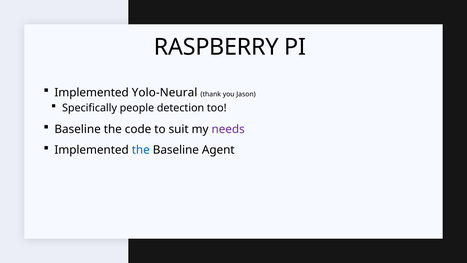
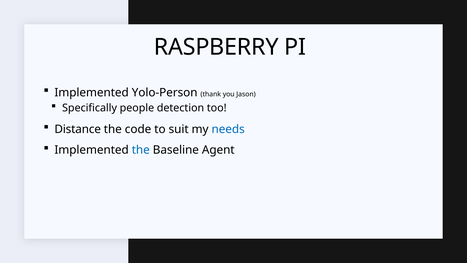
Yolo-Neural: Yolo-Neural -> Yolo-Person
Baseline at (78, 129): Baseline -> Distance
needs colour: purple -> blue
